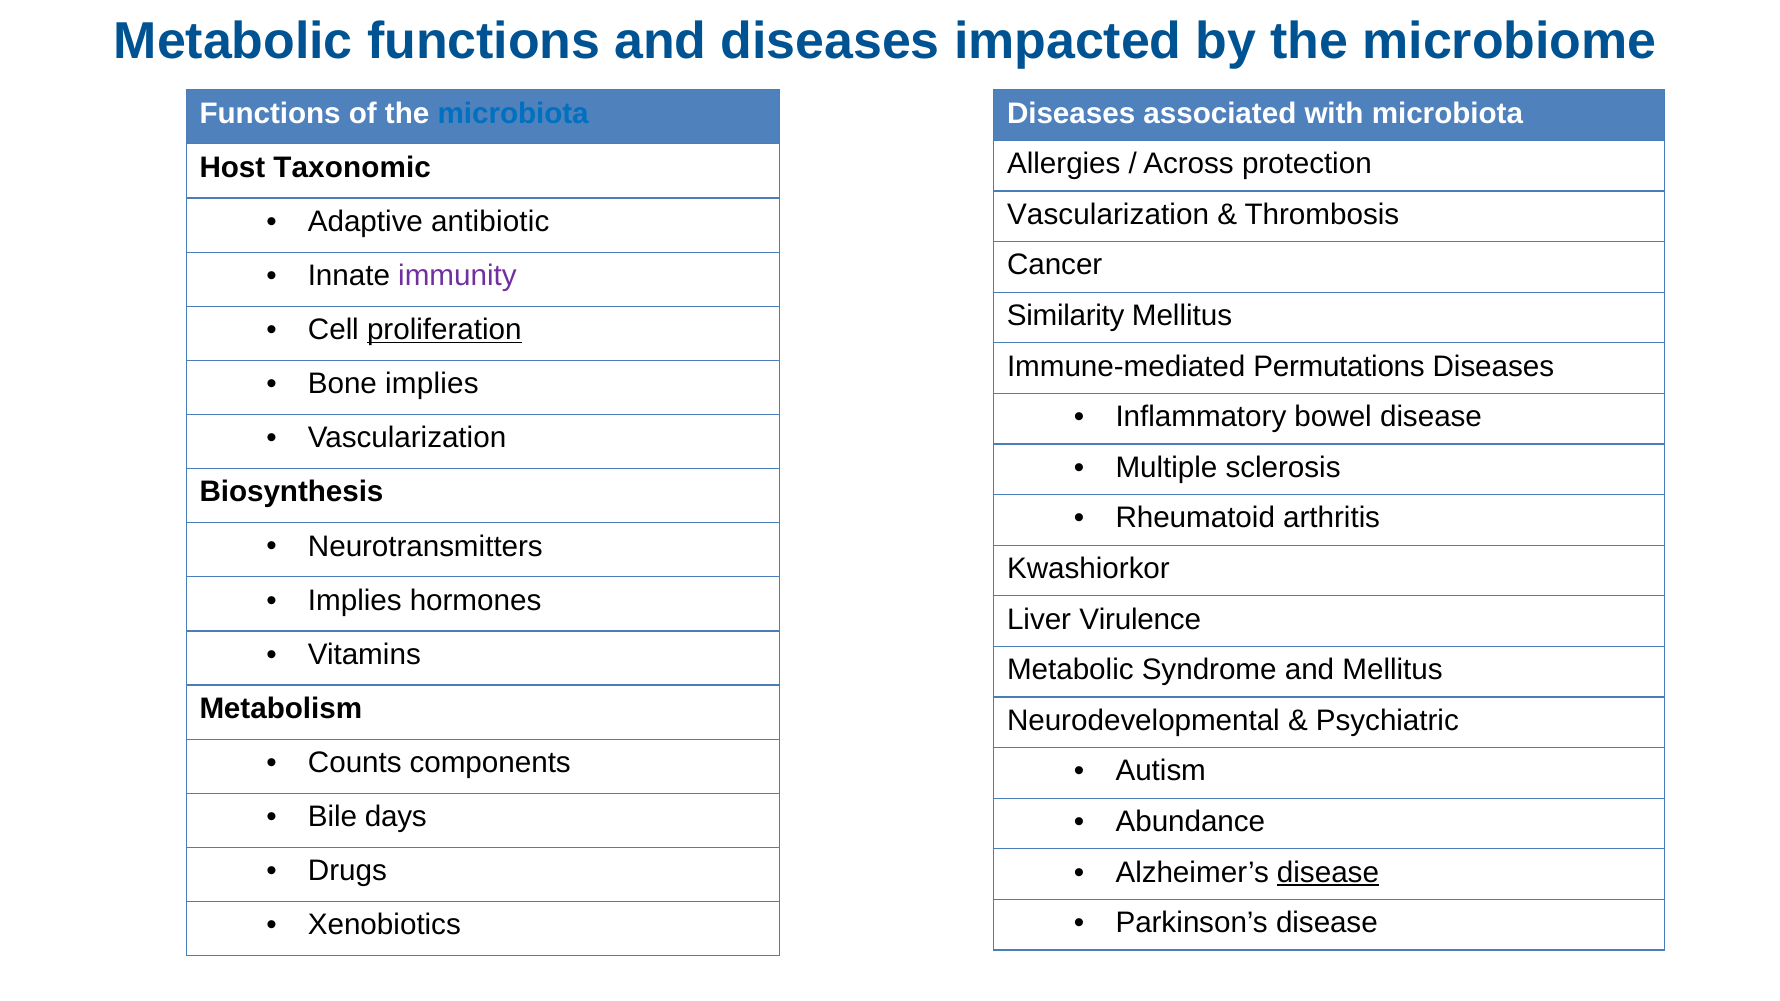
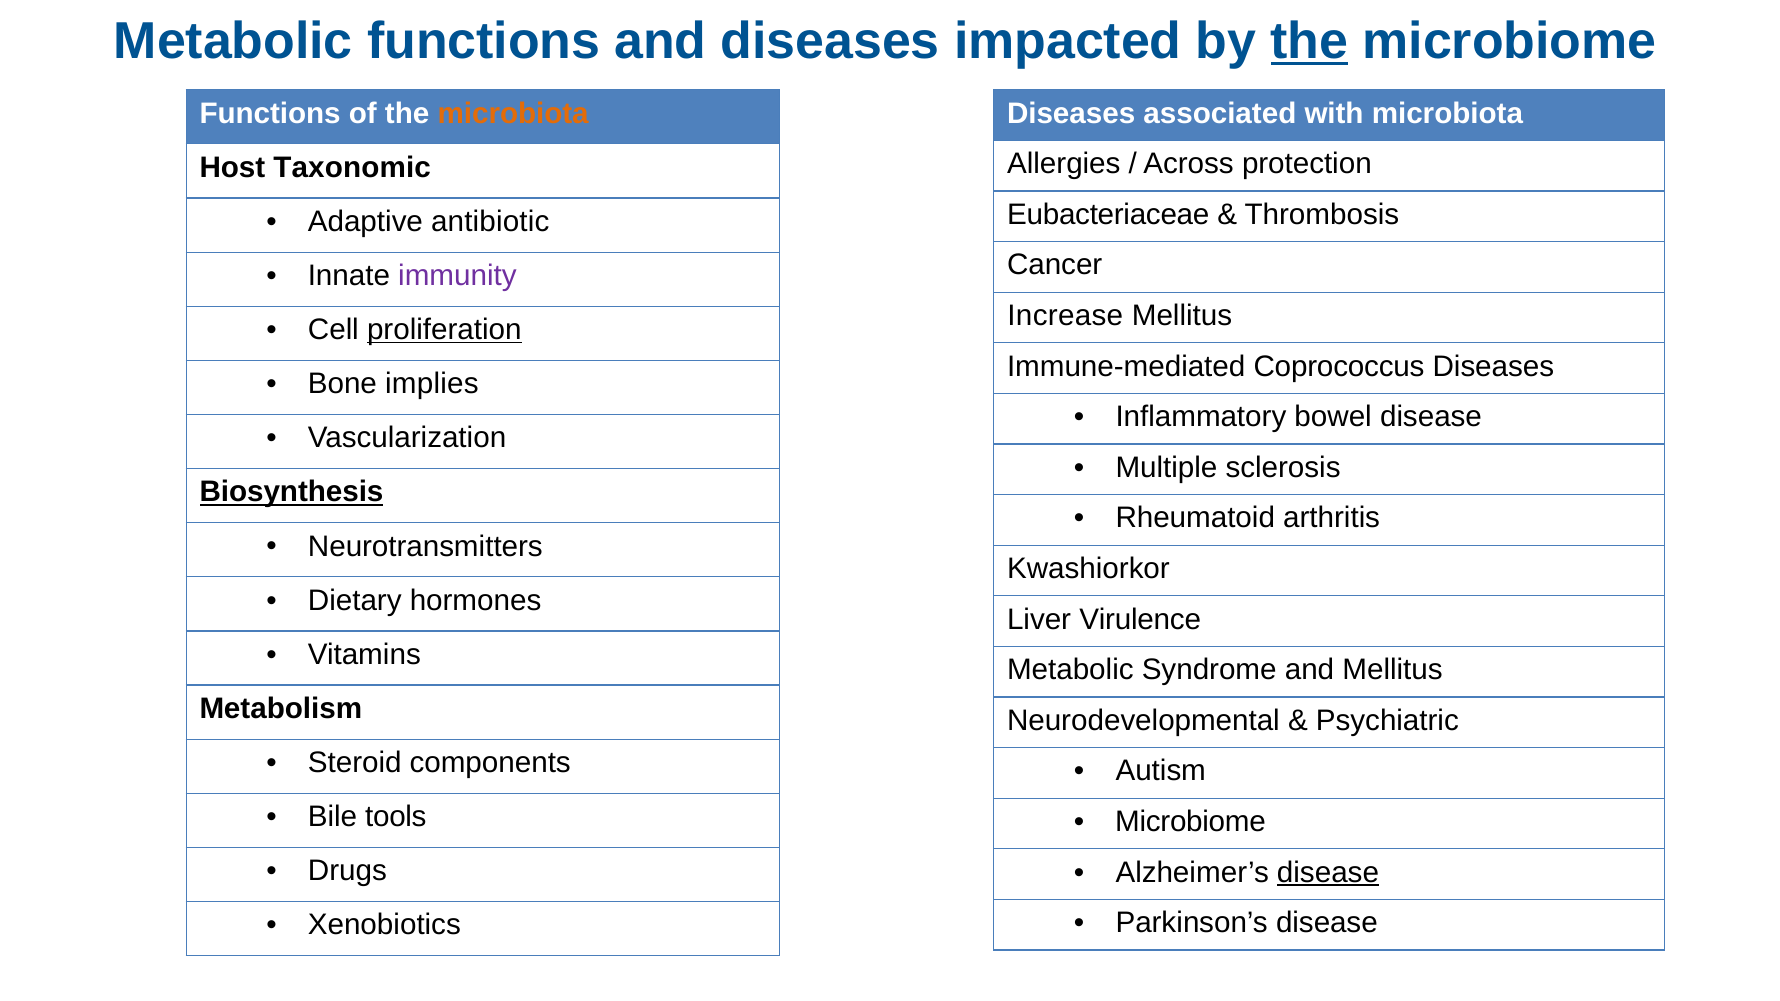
the at (1309, 41) underline: none -> present
microbiota at (513, 113) colour: blue -> orange
Vascularization at (1108, 215): Vascularization -> Eubacteriaceae
Similarity: Similarity -> Increase
Permutations: Permutations -> Coprococcus
Biosynthesis underline: none -> present
Implies at (355, 601): Implies -> Dietary
Counts: Counts -> Steroid
days: days -> tools
Abundance at (1190, 822): Abundance -> Microbiome
